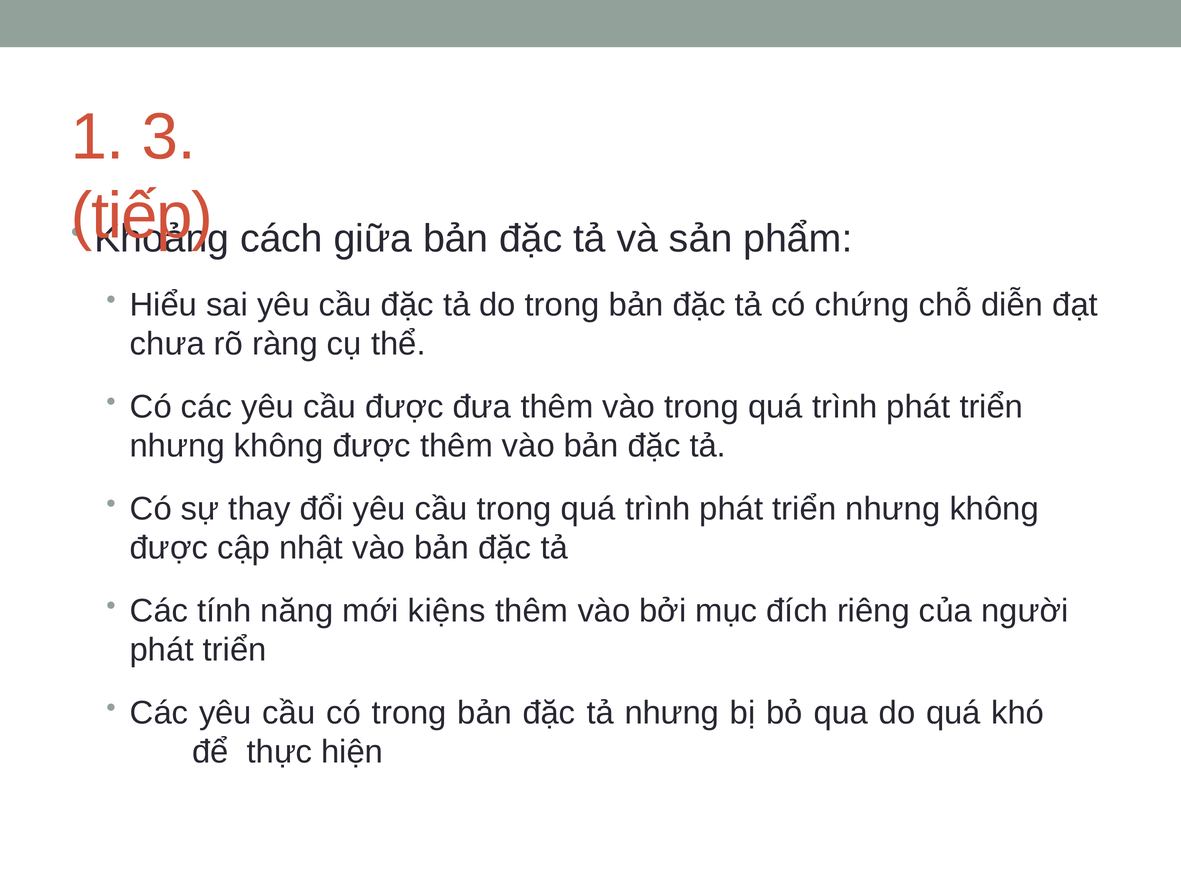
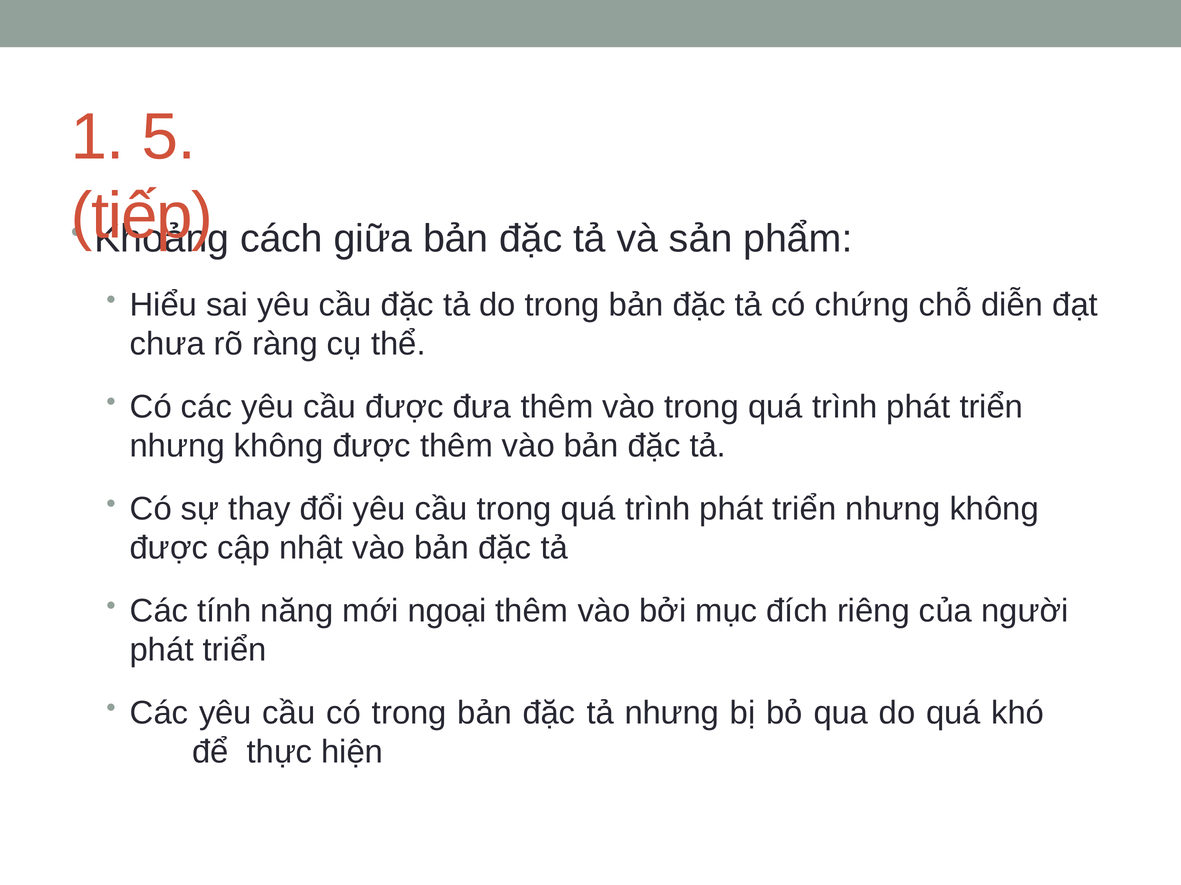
3: 3 -> 5
kiệns: kiệns -> ngoại
